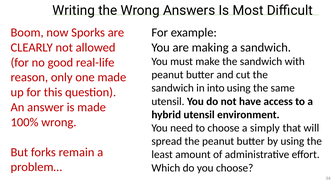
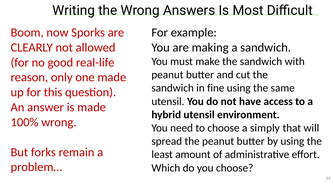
into: into -> fine
